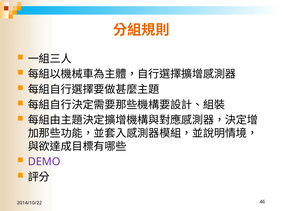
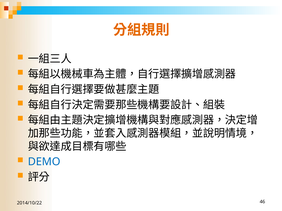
DEMO colour: purple -> blue
